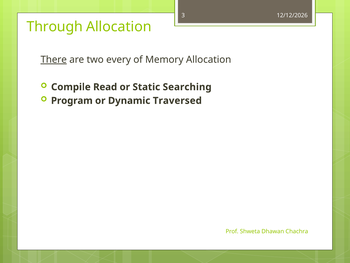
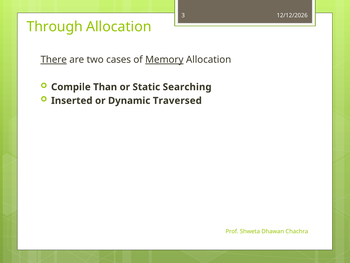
every: every -> cases
Memory underline: none -> present
Read: Read -> Than
Program: Program -> Inserted
